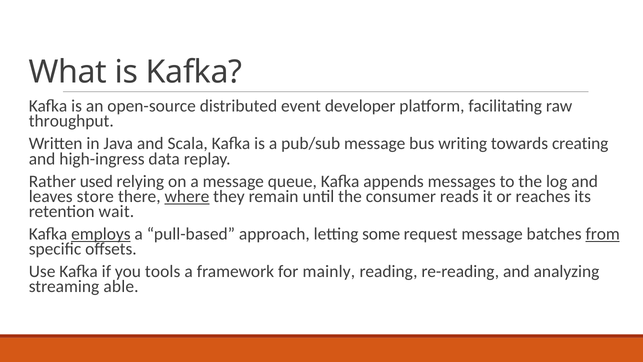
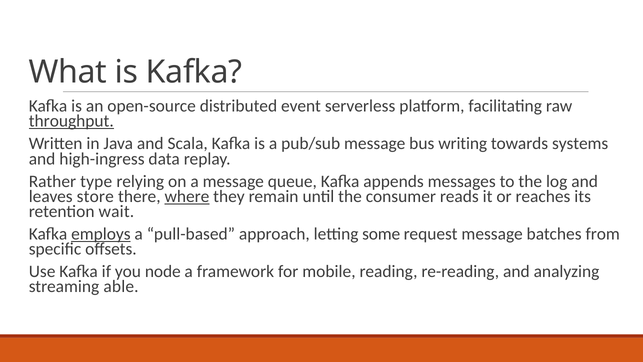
developer: developer -> serverless
throughput underline: none -> present
creating: creating -> systems
used: used -> type
from underline: present -> none
tools: tools -> node
mainly: mainly -> mobile
